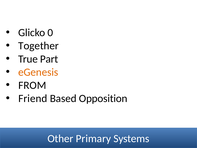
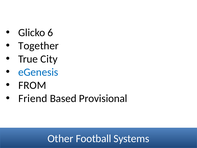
0: 0 -> 6
Part: Part -> City
eGenesis colour: orange -> blue
Opposition: Opposition -> Provisional
Primary: Primary -> Football
